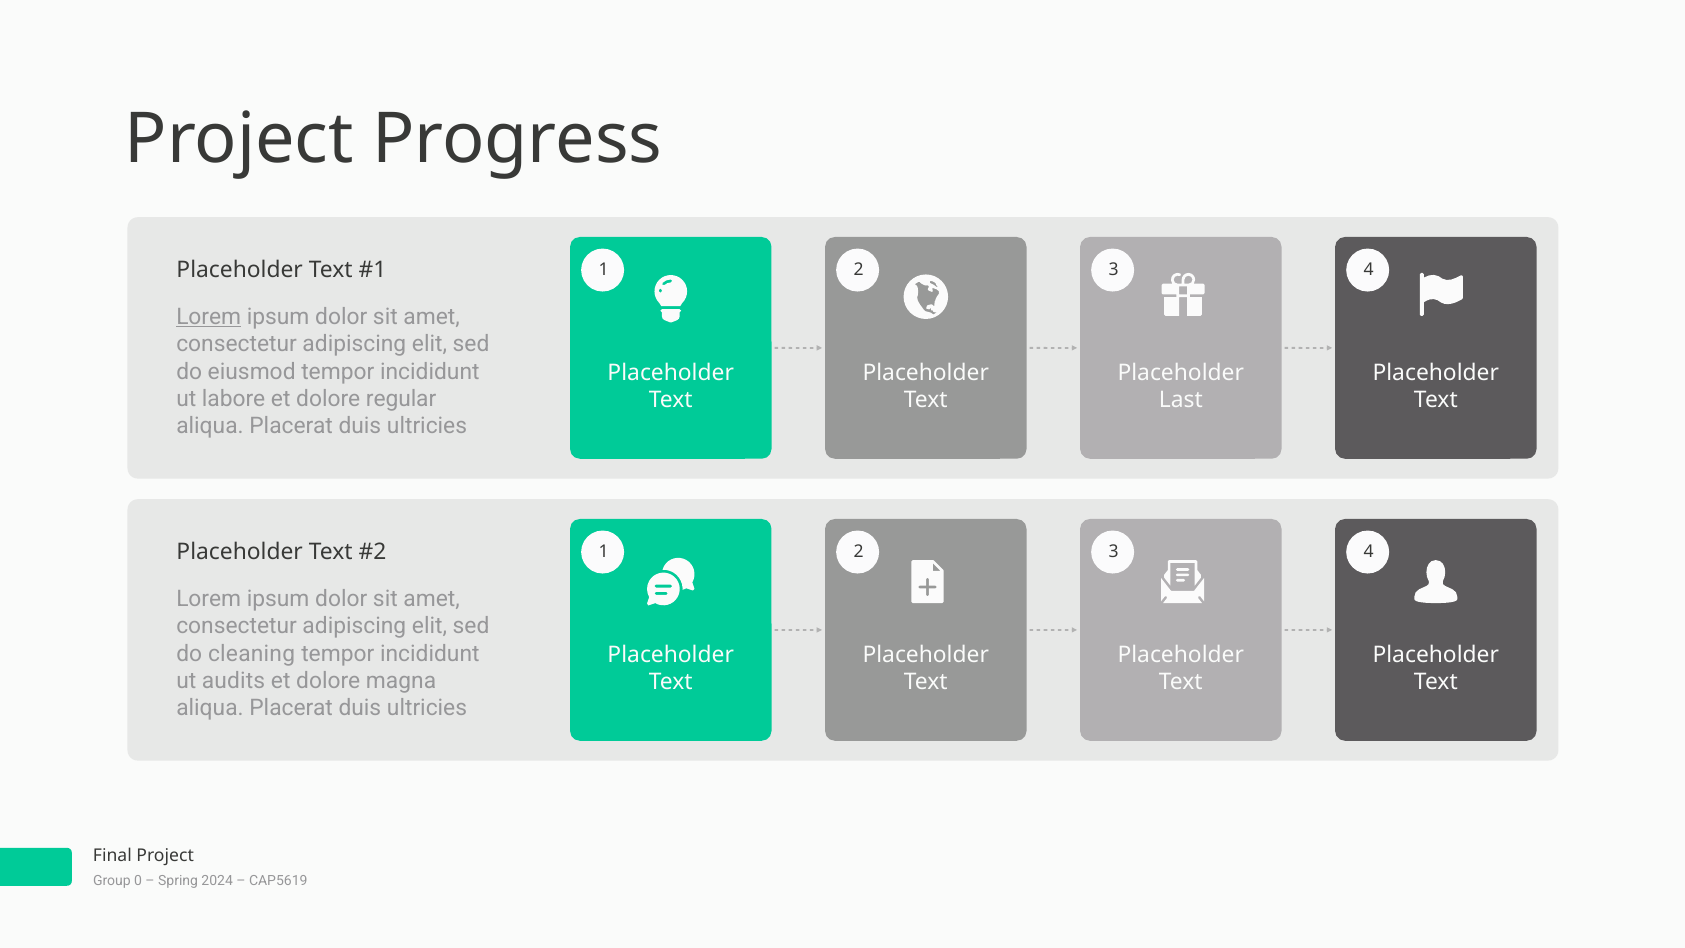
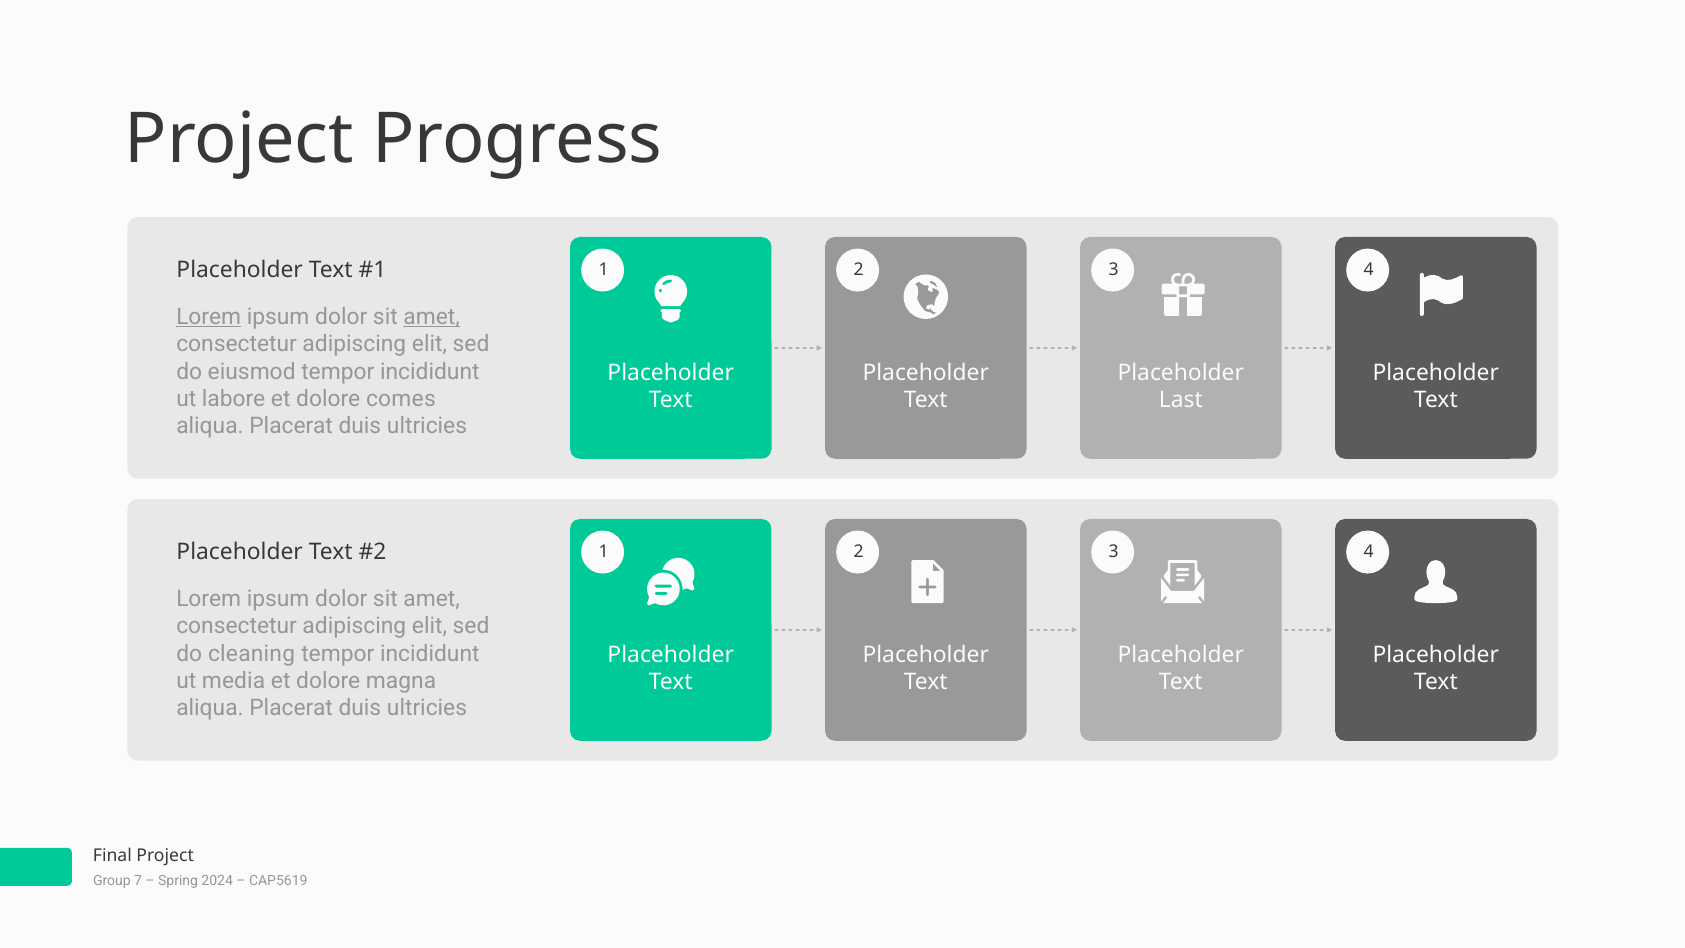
amet at (432, 317) underline: none -> present
regular: regular -> comes
audits: audits -> media
0: 0 -> 7
